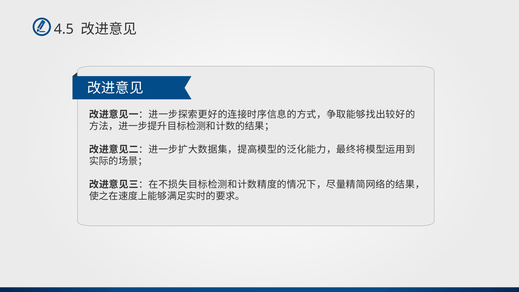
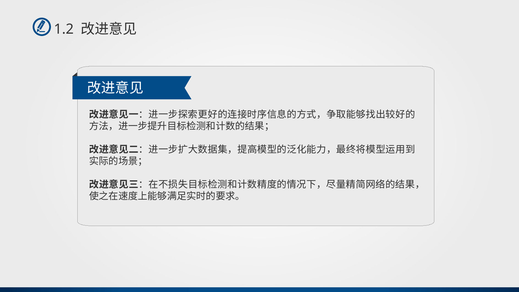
4.5: 4.5 -> 1.2
